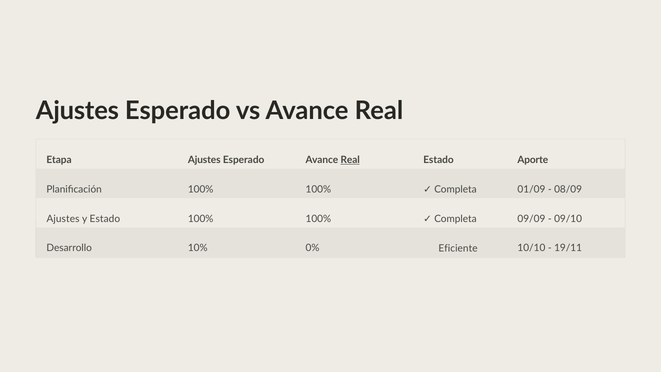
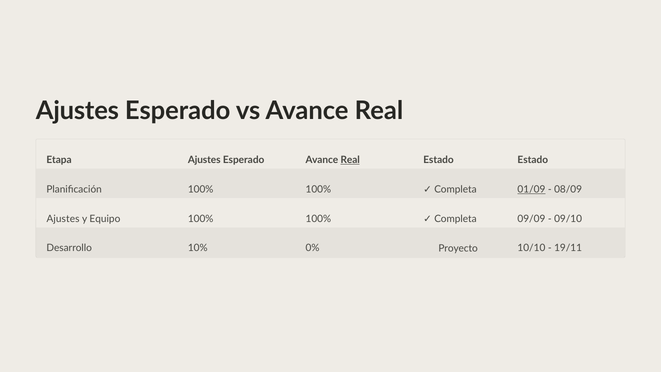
Estado Aporte: Aporte -> Estado
01/09 underline: none -> present
y Estado: Estado -> Equipo
Eficiente: Eficiente -> Proyecto
